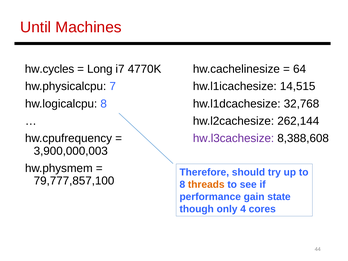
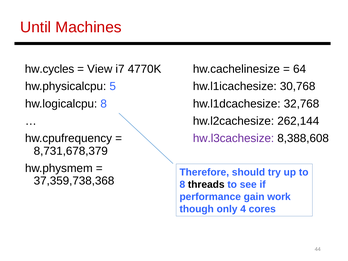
Long: Long -> View
7: 7 -> 5
14,515: 14,515 -> 30,768
3,900,000,003: 3,900,000,003 -> 8,731,678,379
79,777,857,100: 79,777,857,100 -> 37,359,738,368
threads colour: orange -> black
state: state -> work
